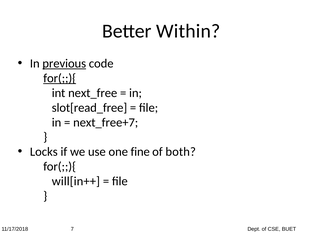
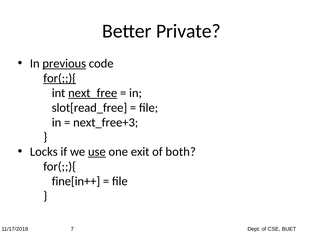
Within: Within -> Private
next_free underline: none -> present
next_free+7: next_free+7 -> next_free+3
use underline: none -> present
fine: fine -> exit
will[in++: will[in++ -> fine[in++
